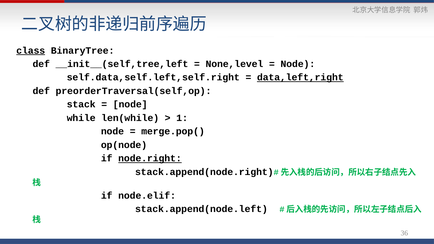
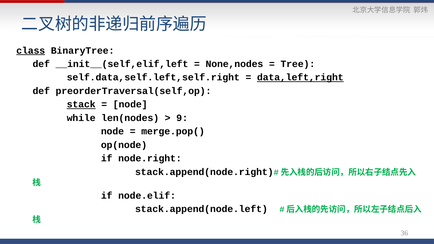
__init__(self,tree,left: __init__(self,tree,left -> __init__(self,elif,left
None,level: None,level -> None,nodes
Node at (298, 64): Node -> Tree
stack underline: none -> present
len(while: len(while -> len(nodes
1: 1 -> 9
node.right underline: present -> none
